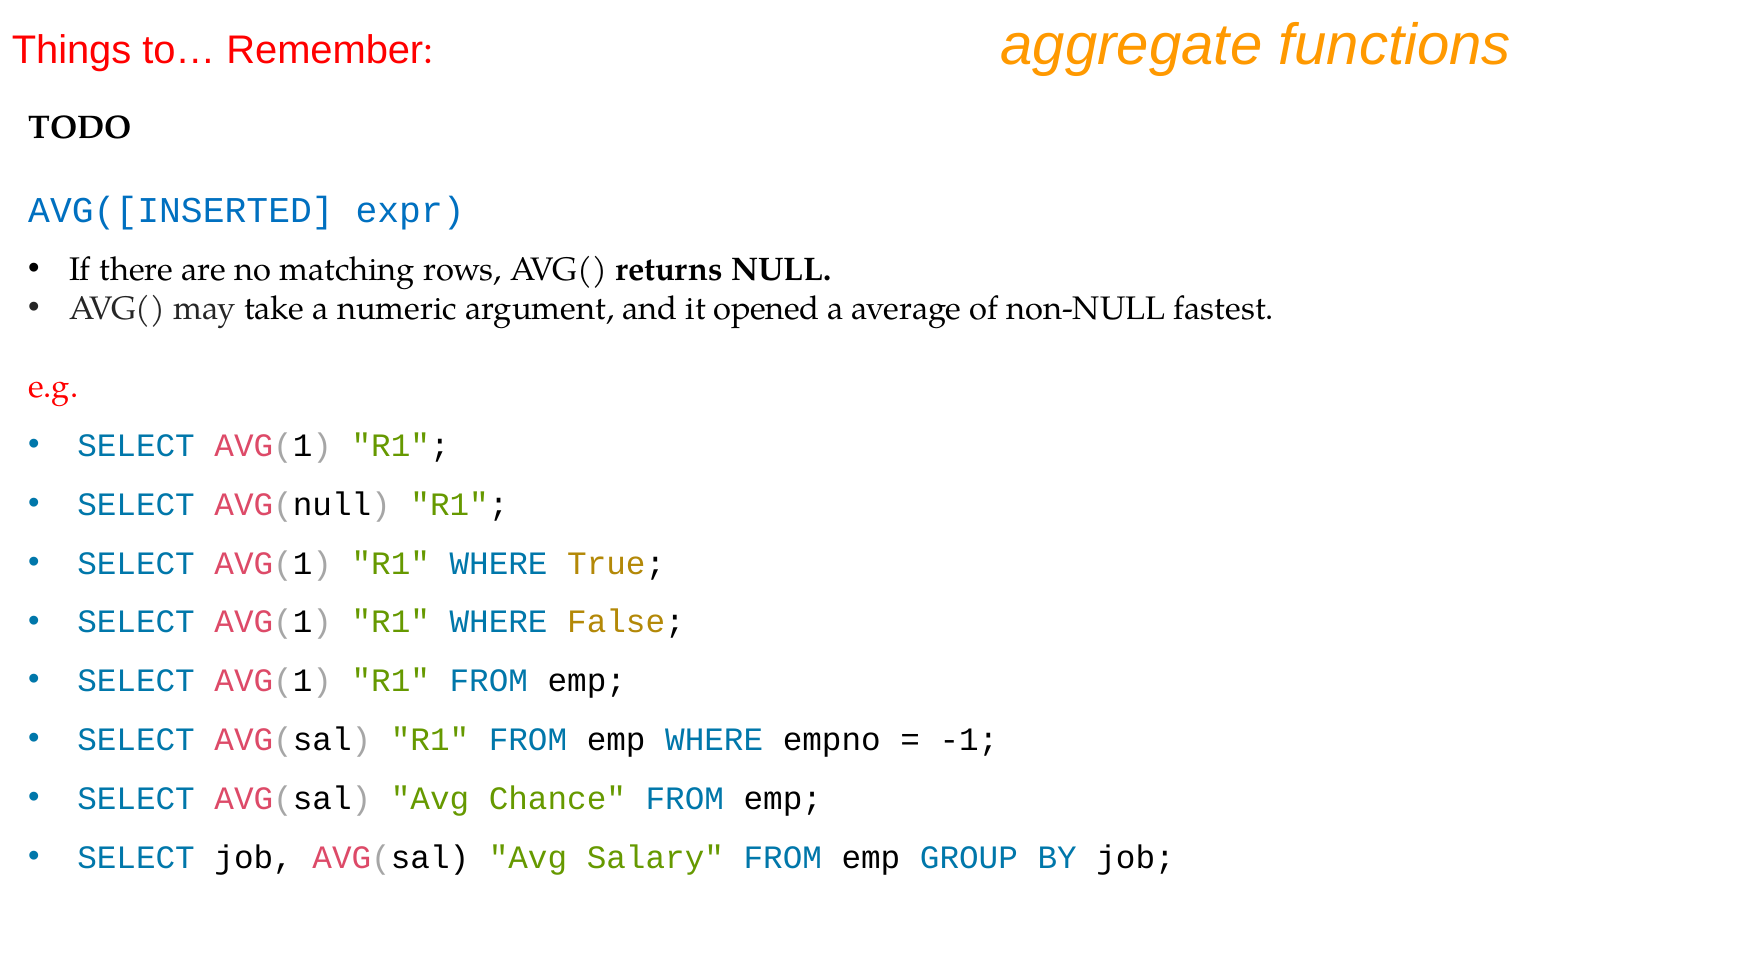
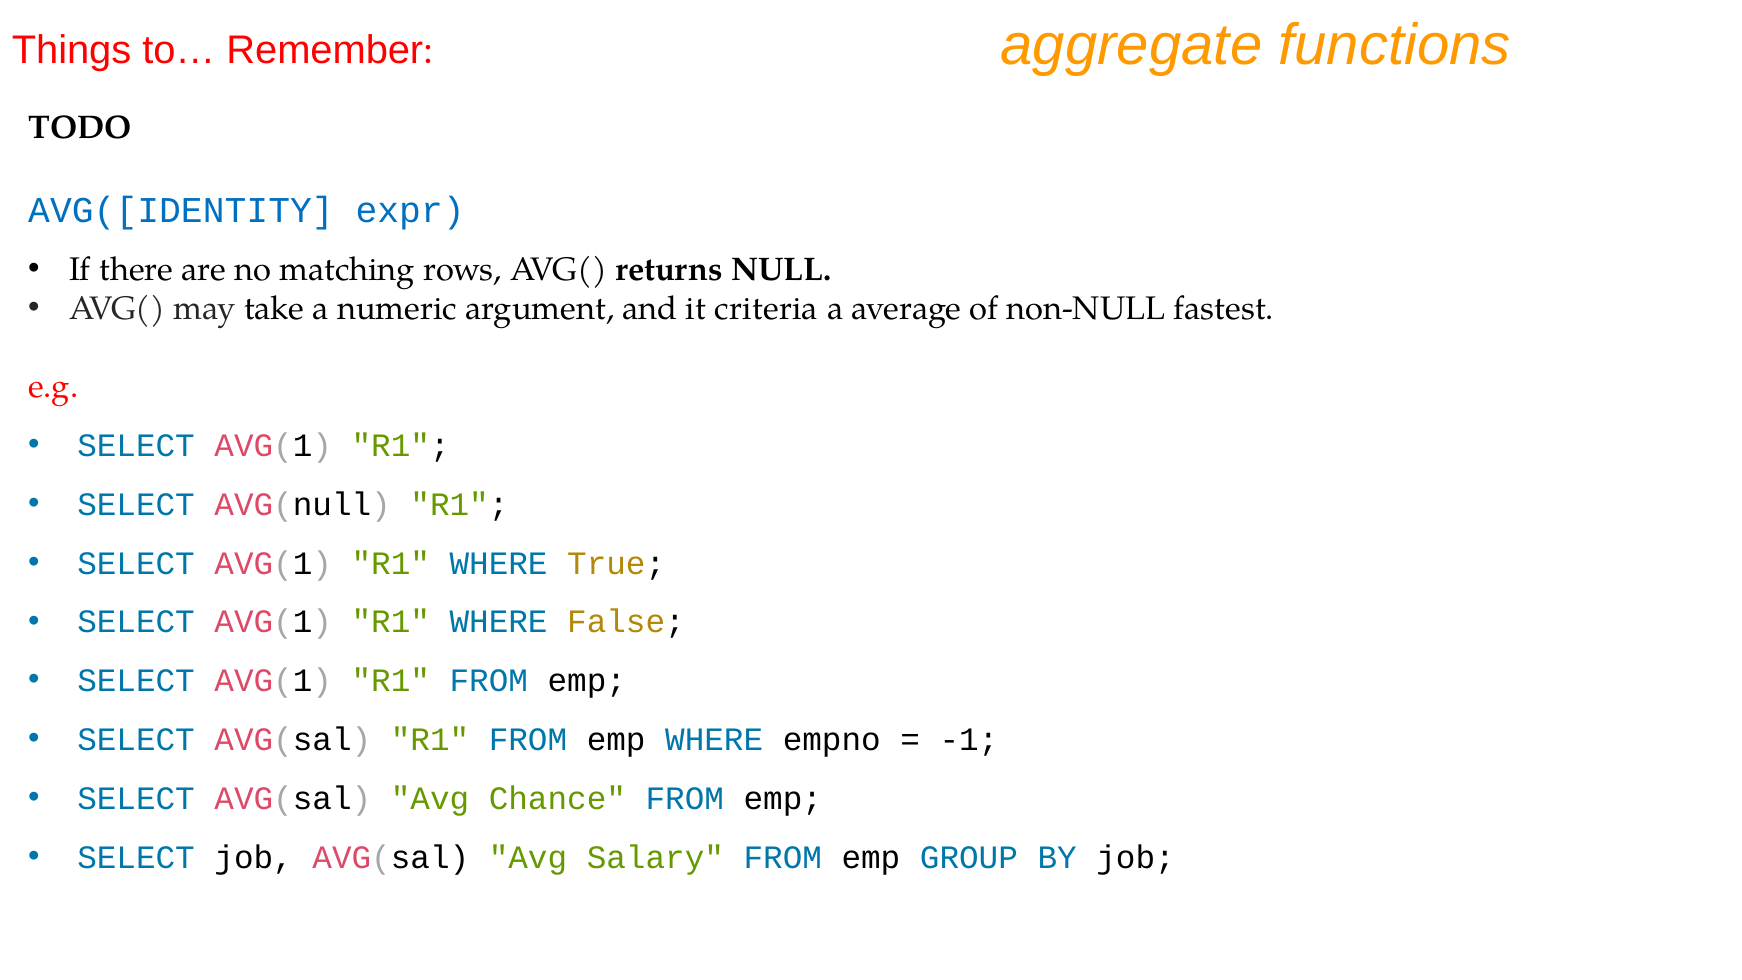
AVG([INSERTED: AVG([INSERTED -> AVG([IDENTITY
opened: opened -> criteria
